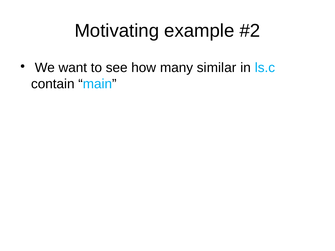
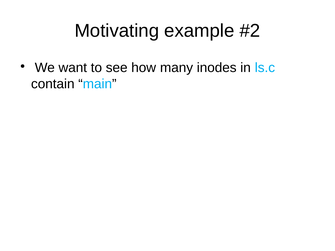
similar: similar -> inodes
